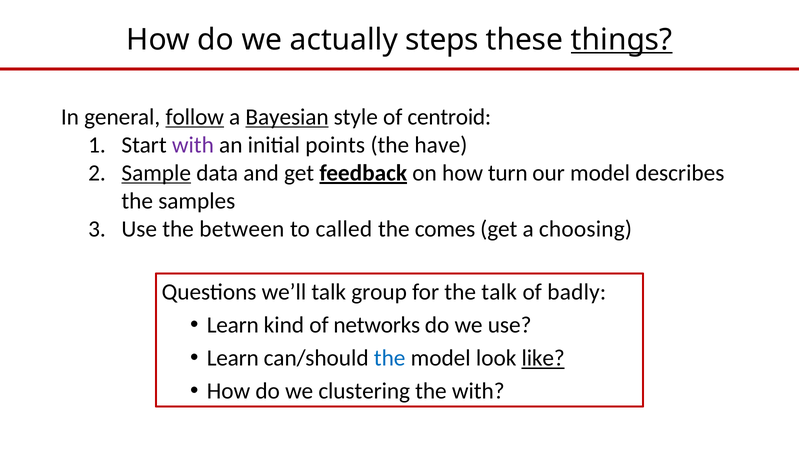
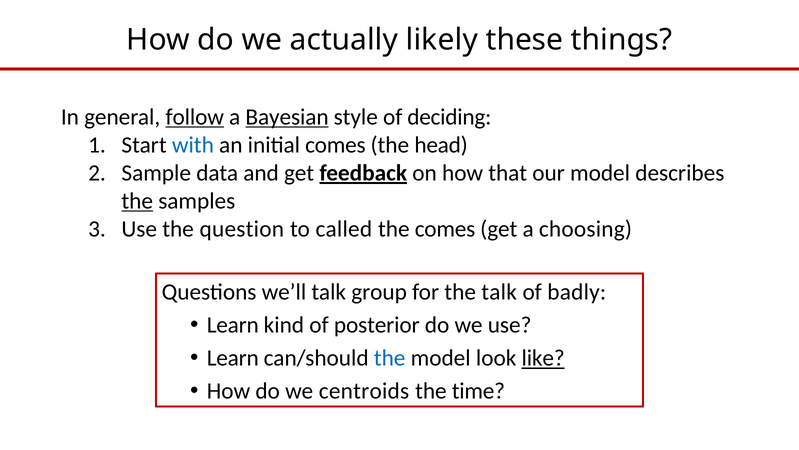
steps: steps -> likely
things underline: present -> none
centroid: centroid -> deciding
with at (193, 145) colour: purple -> blue
initial points: points -> comes
have: have -> head
Sample underline: present -> none
turn: turn -> that
the at (137, 201) underline: none -> present
between: between -> question
networks: networks -> posterior
clustering: clustering -> centroids
the with: with -> time
